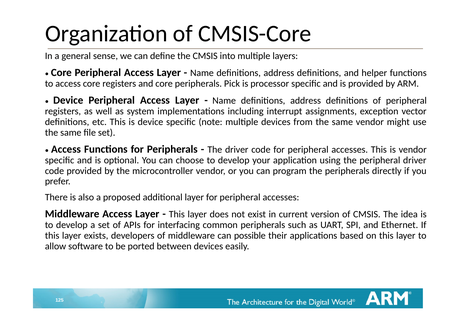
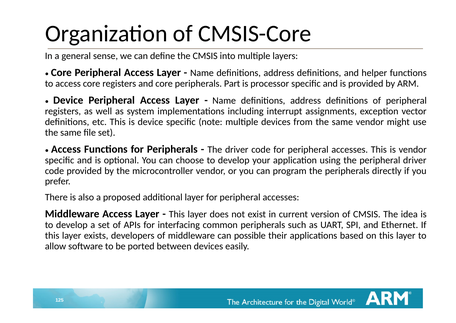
Pick: Pick -> Part
